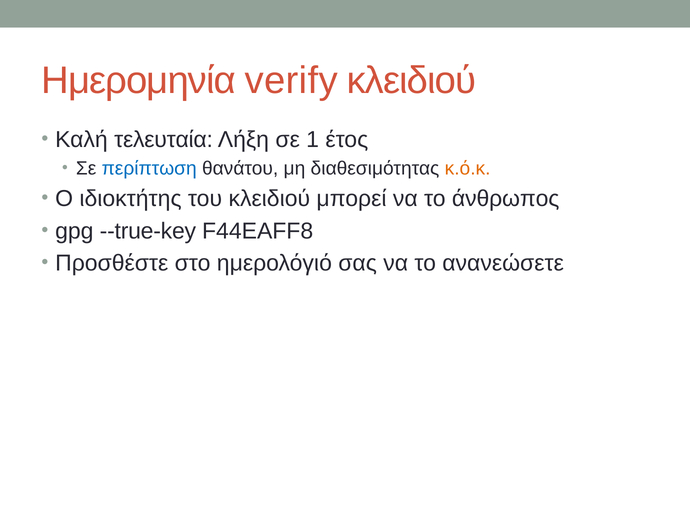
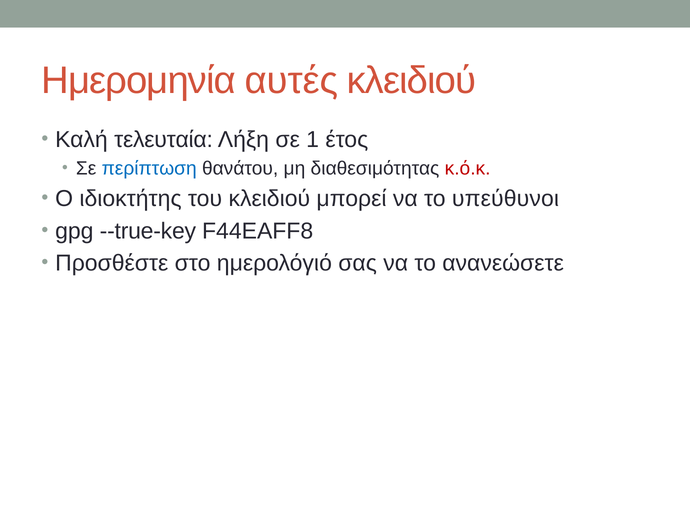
verify: verify -> αυτές
κ.ό.κ colour: orange -> red
άνθρωπος: άνθρωπος -> υπεύθυνοι
